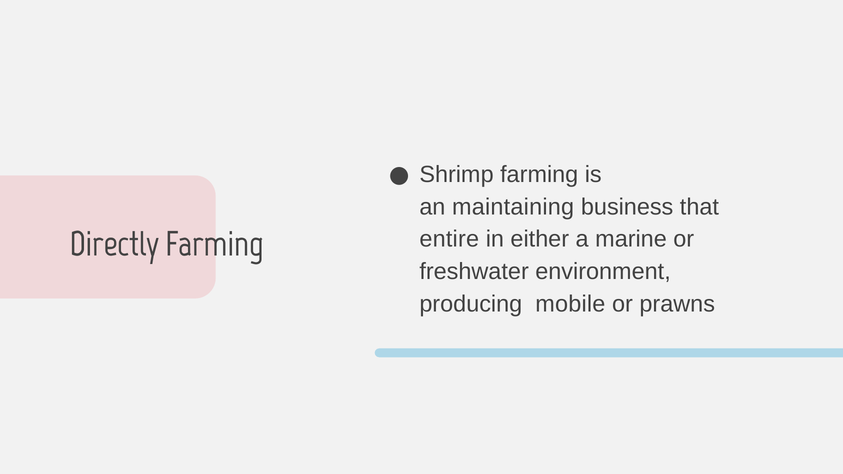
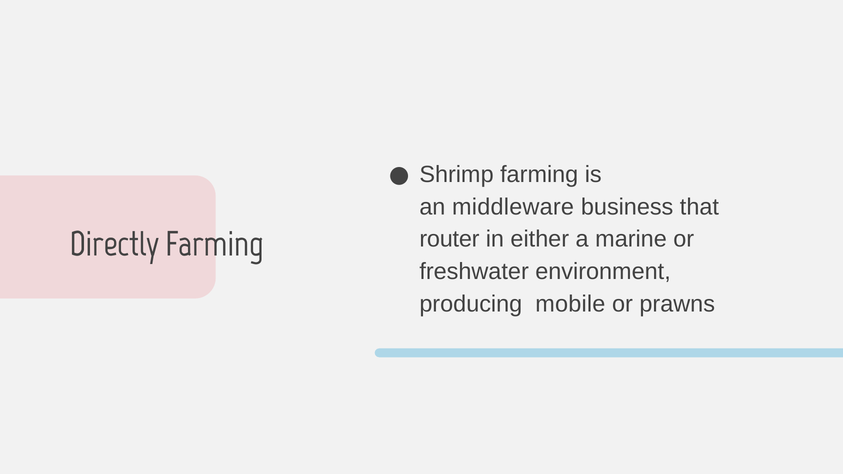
maintaining: maintaining -> middleware
entire: entire -> router
